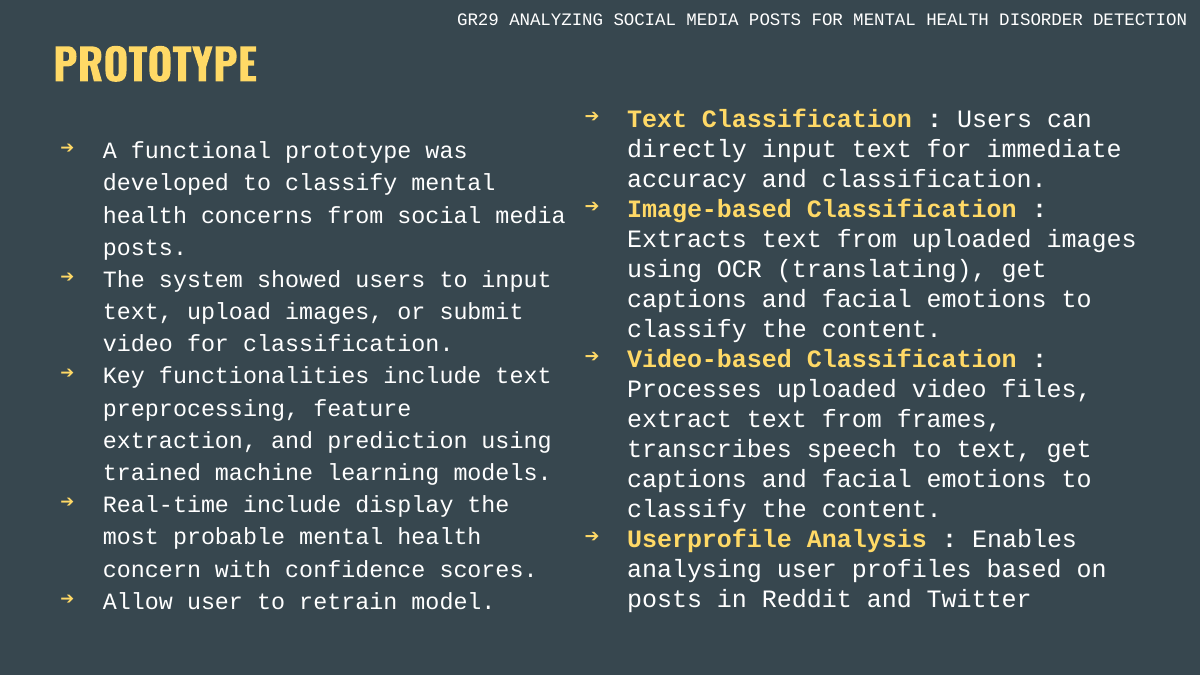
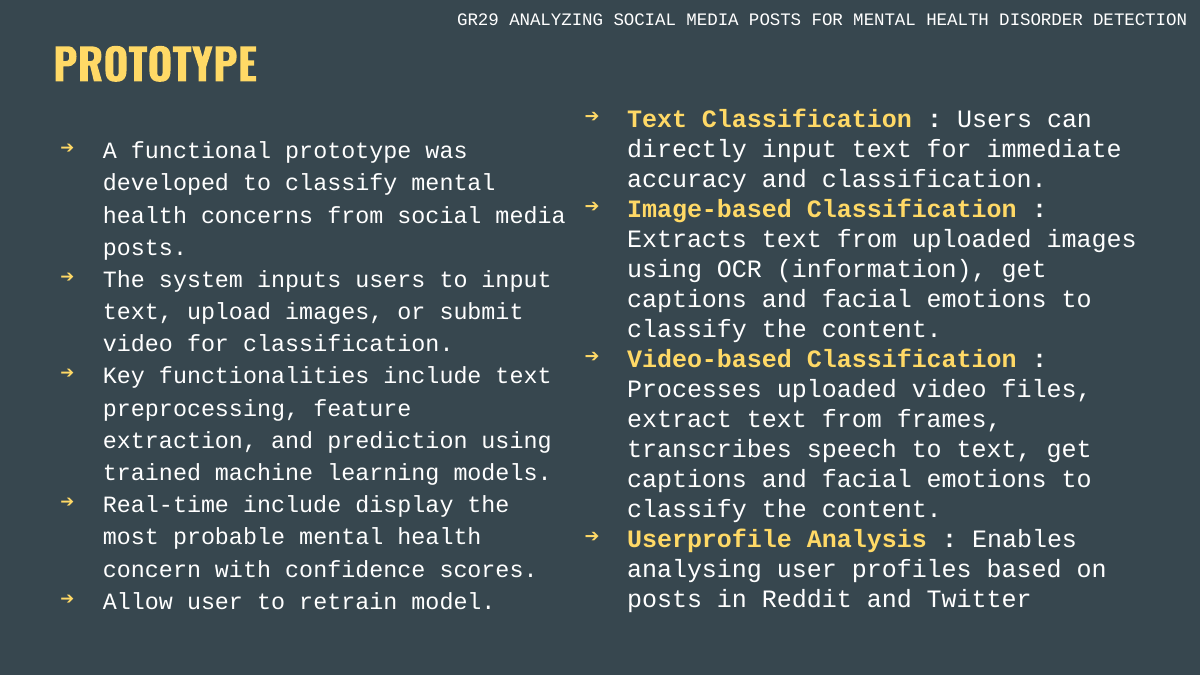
translating: translating -> information
showed: showed -> inputs
